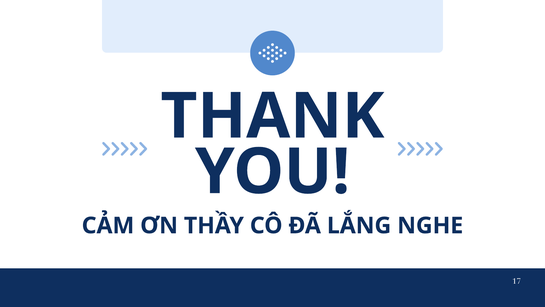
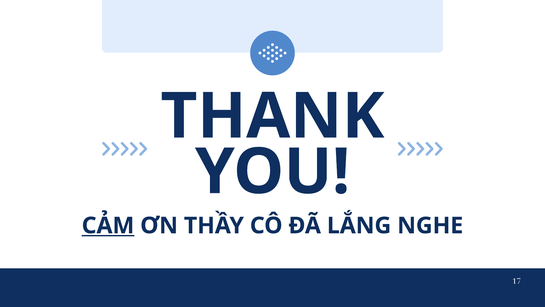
CẢM underline: none -> present
